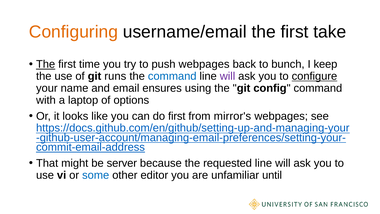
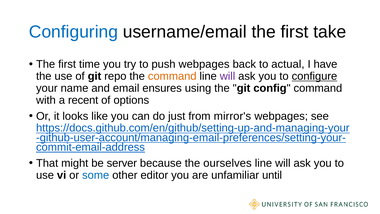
Configuring colour: orange -> blue
The at (46, 64) underline: present -> none
bunch: bunch -> actual
keep: keep -> have
runs: runs -> repo
command at (172, 76) colour: blue -> orange
laptop: laptop -> recent
do first: first -> just
requested: requested -> ourselves
